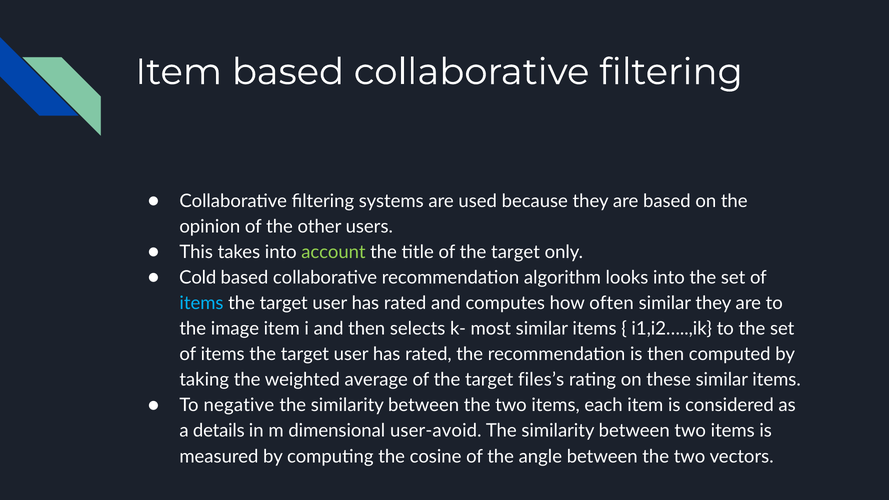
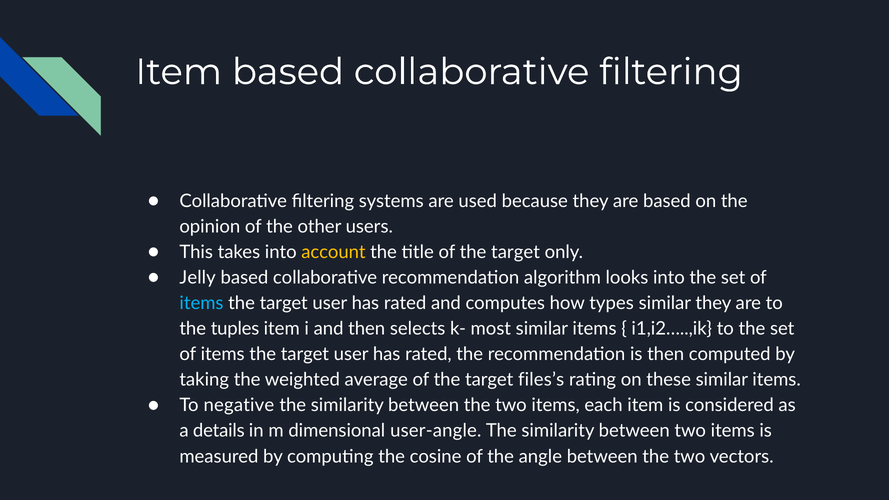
account colour: light green -> yellow
Cold: Cold -> Jelly
often: often -> types
image: image -> tuples
user-avoid: user-avoid -> user-angle
